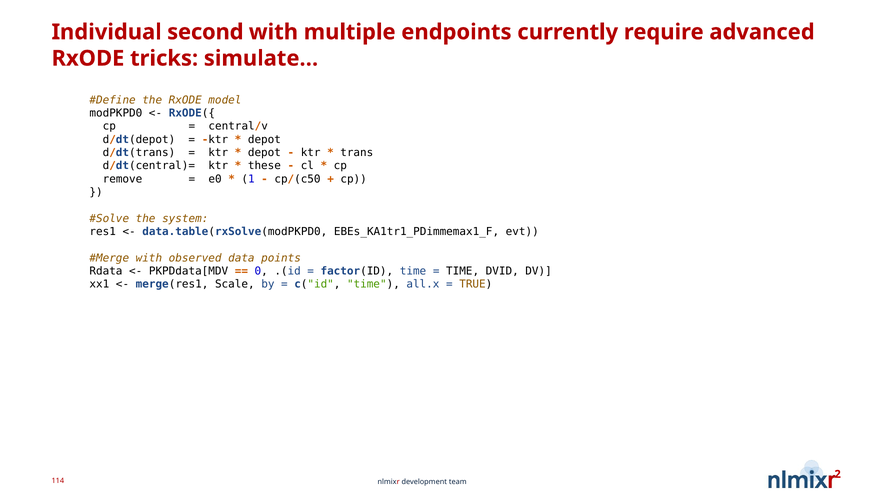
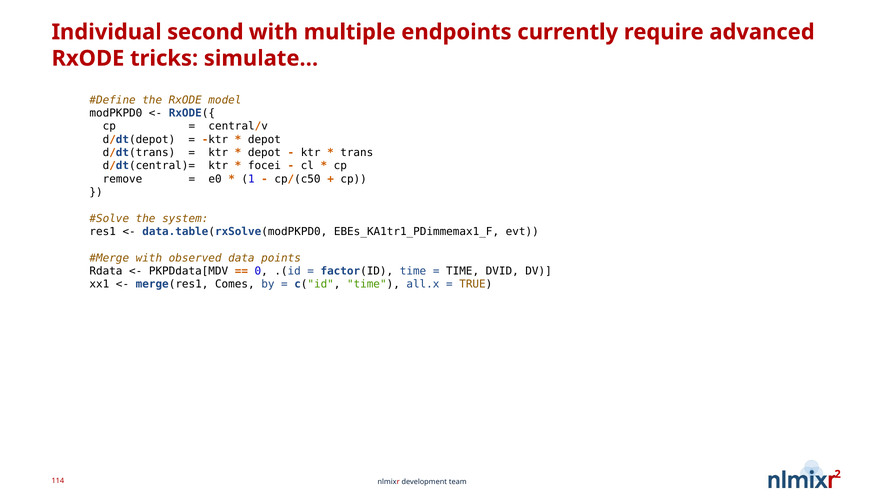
these: these -> focei
Scale: Scale -> Comes
